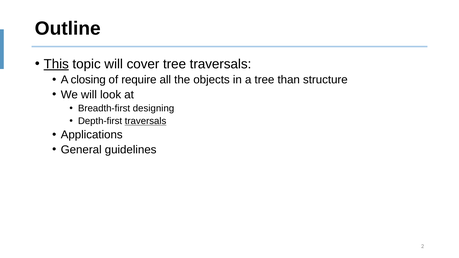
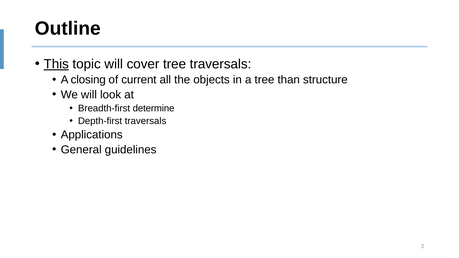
require: require -> current
designing: designing -> determine
traversals at (146, 121) underline: present -> none
